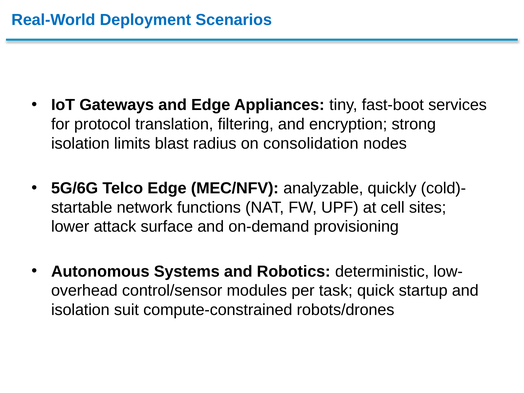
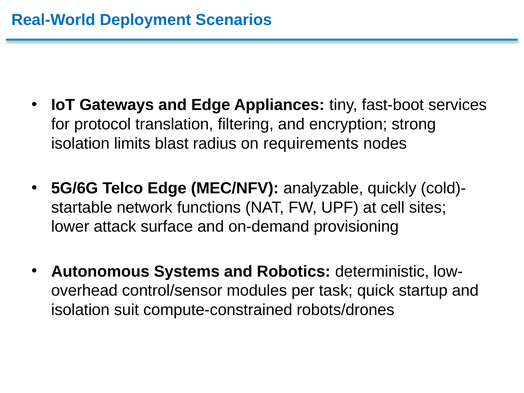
consolidation: consolidation -> requirements
